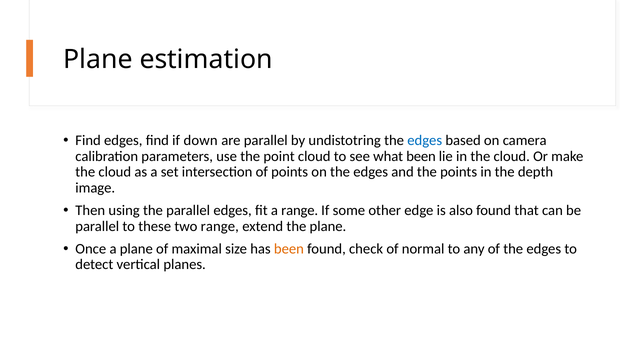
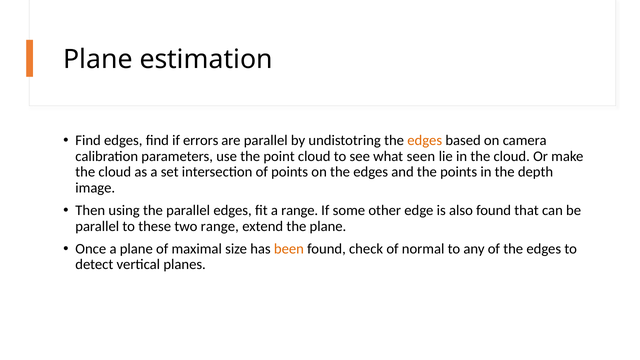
down: down -> errors
edges at (425, 141) colour: blue -> orange
what been: been -> seen
